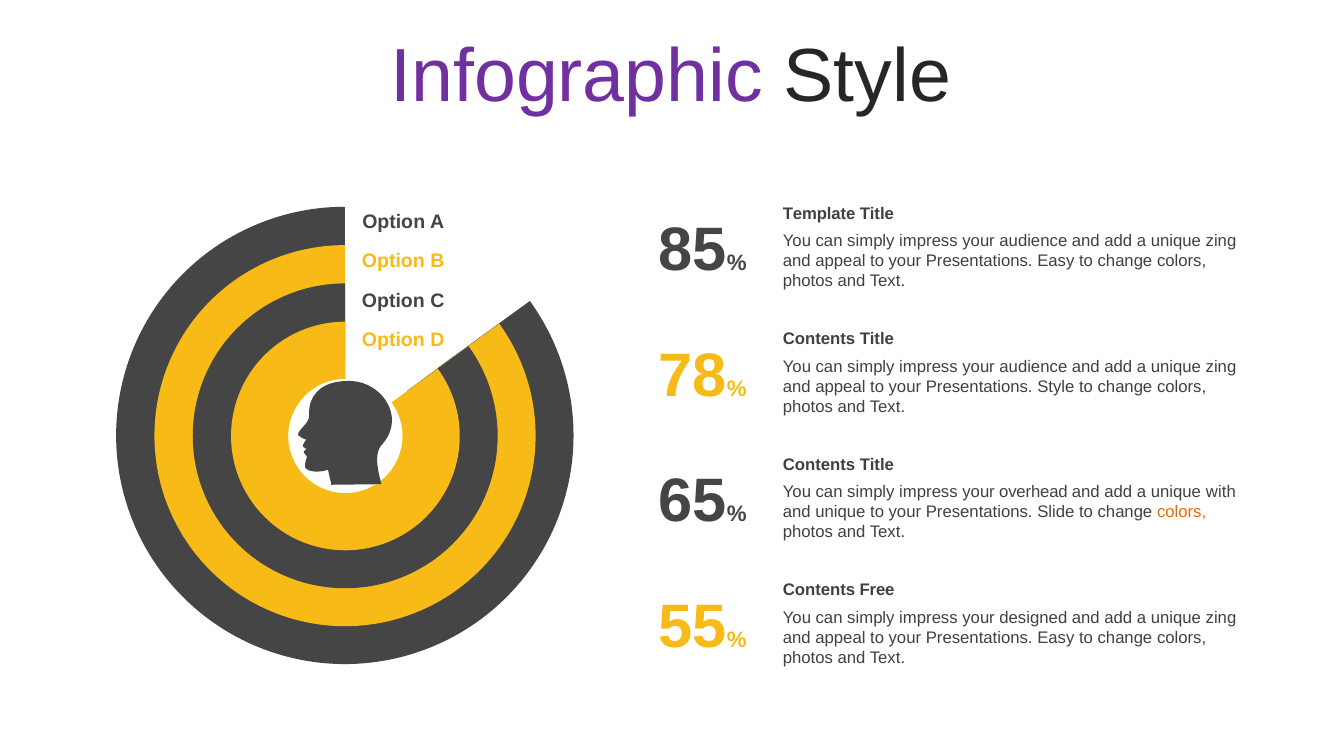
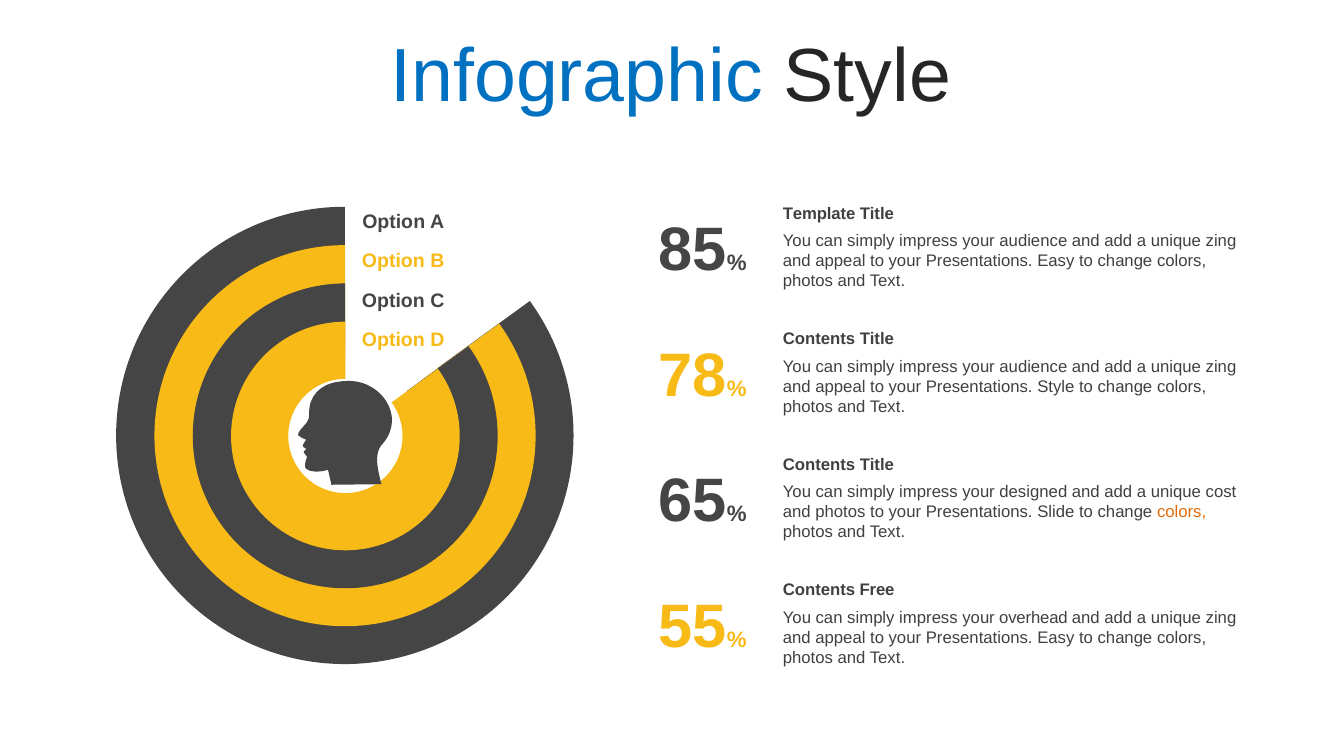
Infographic colour: purple -> blue
overhead: overhead -> designed
with: with -> cost
and unique: unique -> photos
designed: designed -> overhead
